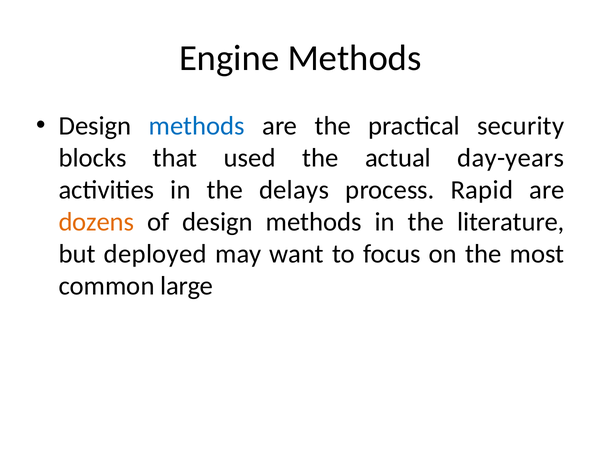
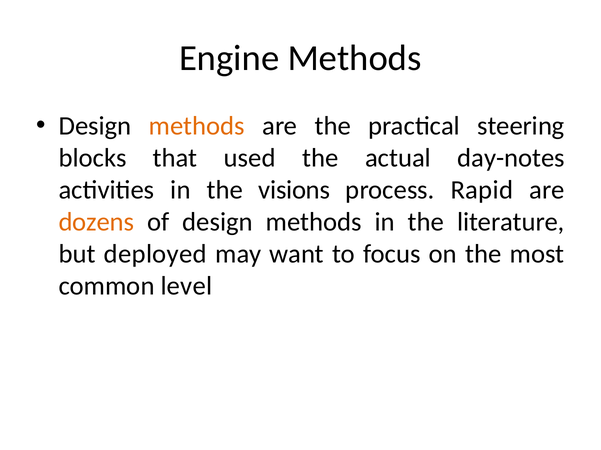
methods at (197, 126) colour: blue -> orange
security: security -> steering
day-years: day-years -> day-notes
delays: delays -> visions
large: large -> level
